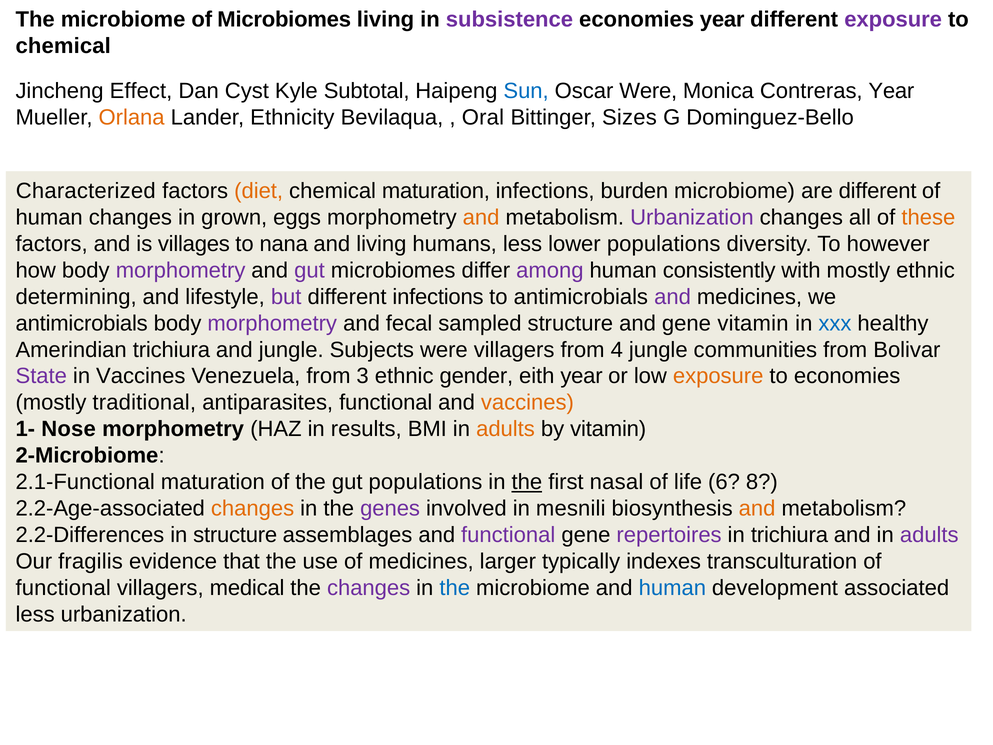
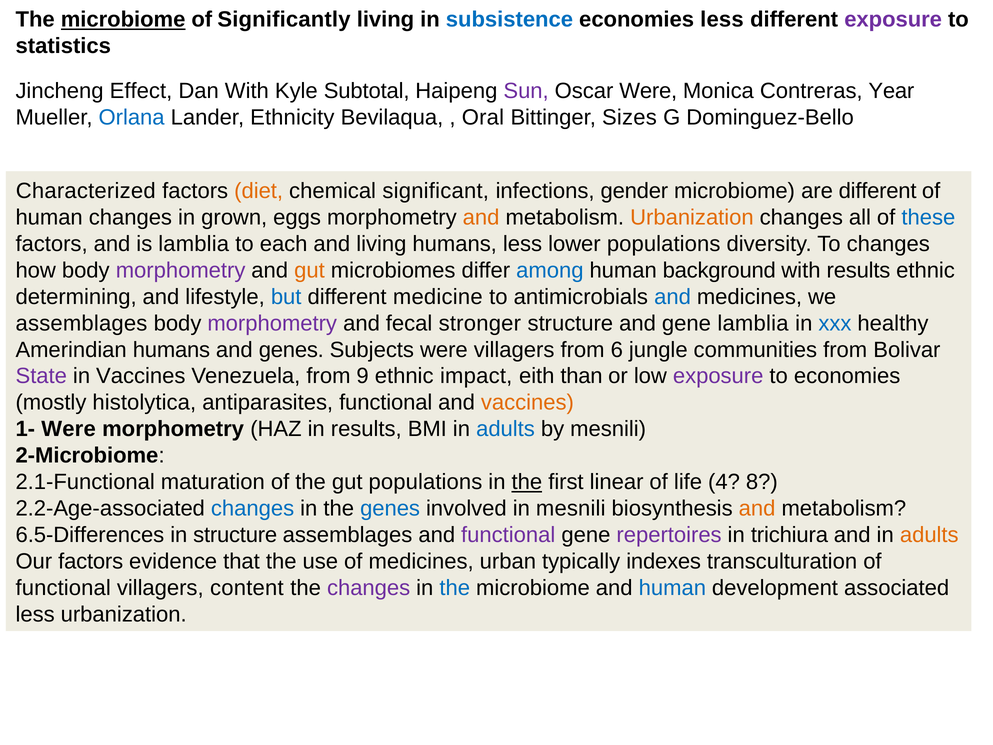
microbiome at (123, 20) underline: none -> present
of Microbiomes: Microbiomes -> Significantly
subsistence colour: purple -> blue
economies year: year -> less
chemical at (63, 46): chemical -> statistics
Dan Cyst: Cyst -> With
Sun colour: blue -> purple
Orlana colour: orange -> blue
chemical maturation: maturation -> significant
burden: burden -> gender
Urbanization at (692, 217) colour: purple -> orange
these colour: orange -> blue
is villages: villages -> lamblia
nana: nana -> each
To however: however -> changes
gut at (309, 270) colour: purple -> orange
among colour: purple -> blue
consistently: consistently -> background
with mostly: mostly -> results
but colour: purple -> blue
different infections: infections -> medicine
and at (673, 297) colour: purple -> blue
antimicrobials at (82, 323): antimicrobials -> assemblages
sampled: sampled -> stronger
gene vitamin: vitamin -> lamblia
Amerindian trichiura: trichiura -> humans
and jungle: jungle -> genes
4: 4 -> 6
3: 3 -> 9
gender: gender -> impact
eith year: year -> than
exposure at (718, 376) colour: orange -> purple
traditional: traditional -> histolytica
1- Nose: Nose -> Were
adults at (505, 429) colour: orange -> blue
by vitamin: vitamin -> mesnili
nasal: nasal -> linear
6: 6 -> 4
changes at (253, 508) colour: orange -> blue
genes at (390, 508) colour: purple -> blue
2.2-Differences: 2.2-Differences -> 6.5-Differences
adults at (929, 535) colour: purple -> orange
Our fragilis: fragilis -> factors
larger: larger -> urban
medical: medical -> content
